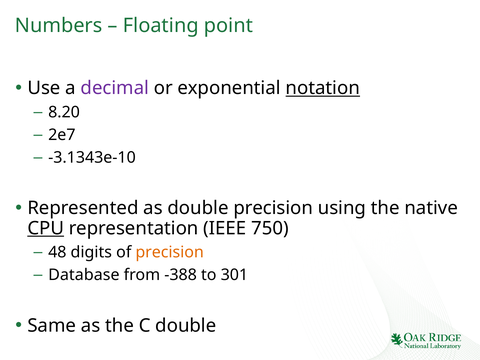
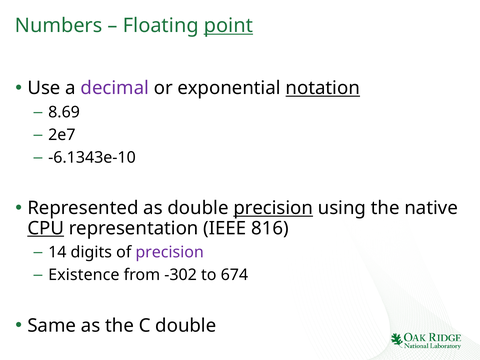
point underline: none -> present
8.20: 8.20 -> 8.69
-3.1343e-10: -3.1343e-10 -> -6.1343e-10
precision at (273, 208) underline: none -> present
750: 750 -> 816
48: 48 -> 14
precision at (170, 252) colour: orange -> purple
Database: Database -> Existence
-388: -388 -> -302
301: 301 -> 674
